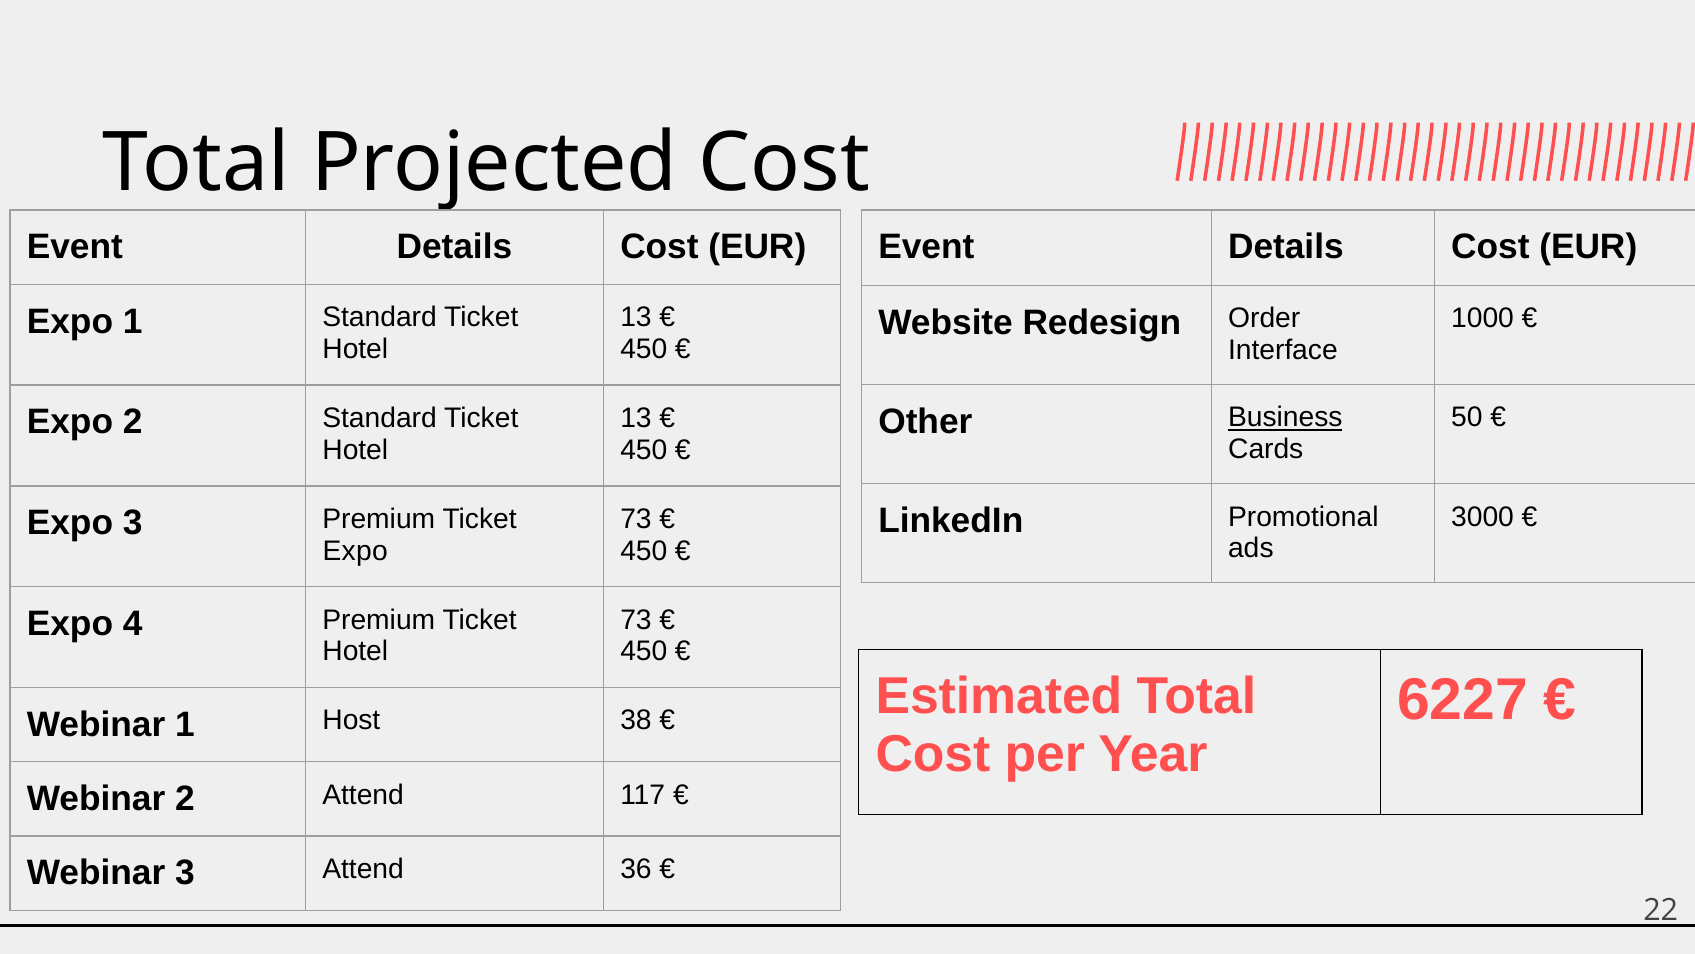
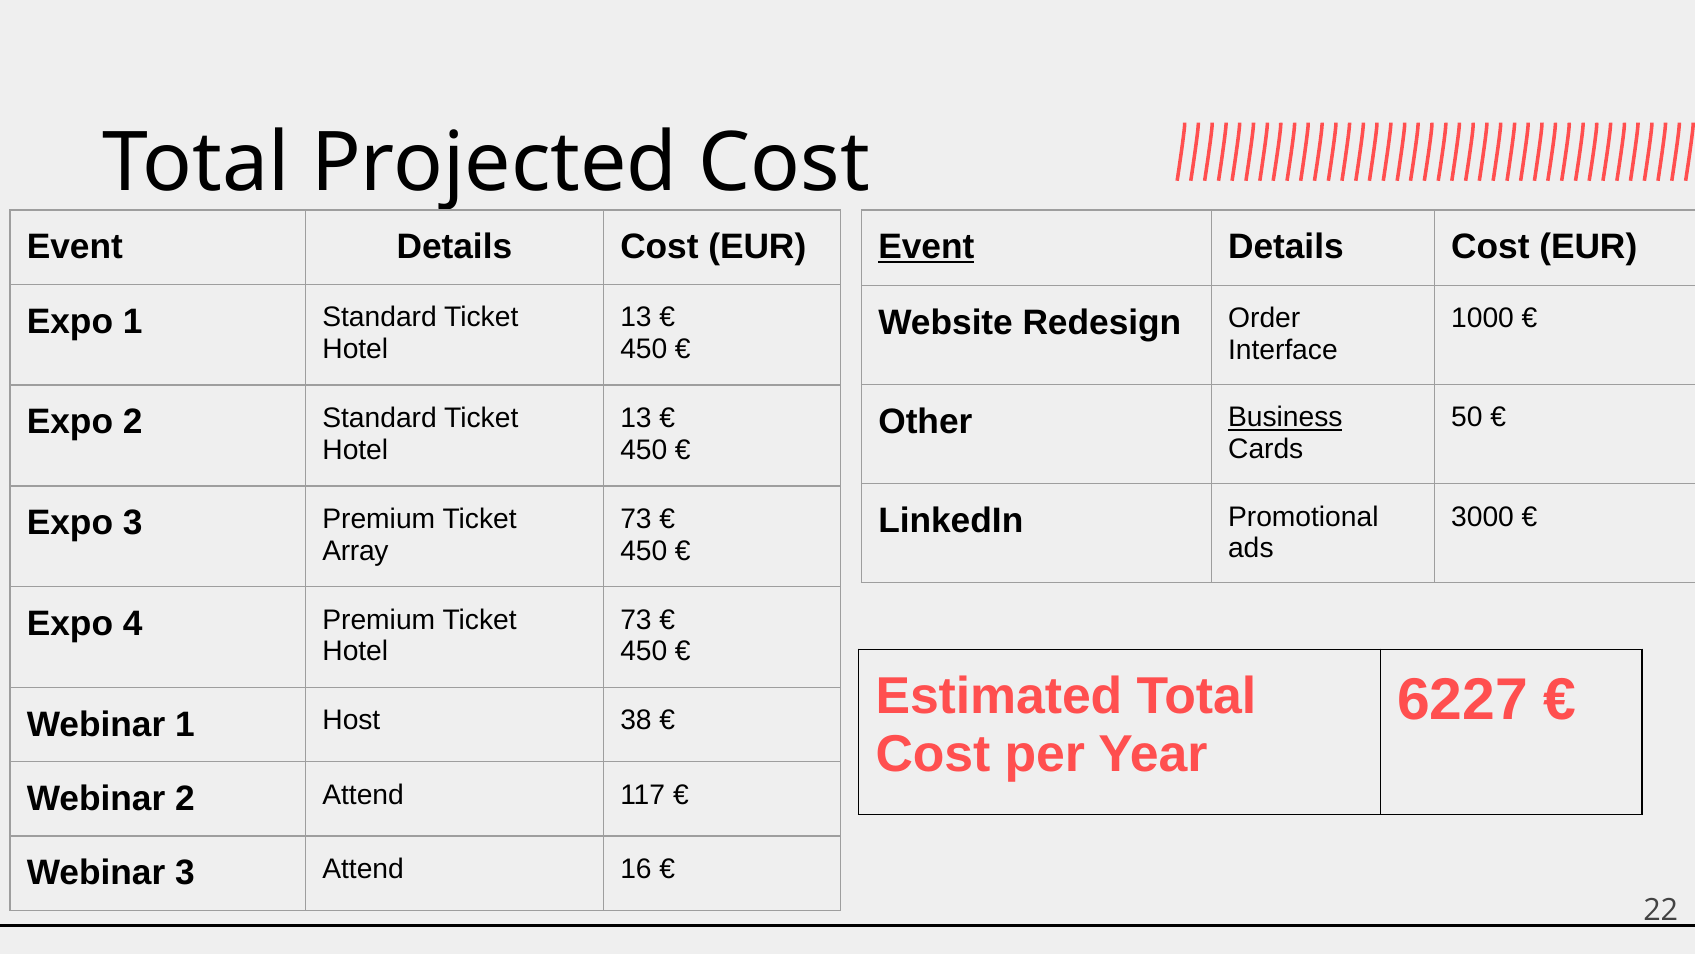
Event at (926, 247) underline: none -> present
Expo at (355, 550): Expo -> Array
36: 36 -> 16
